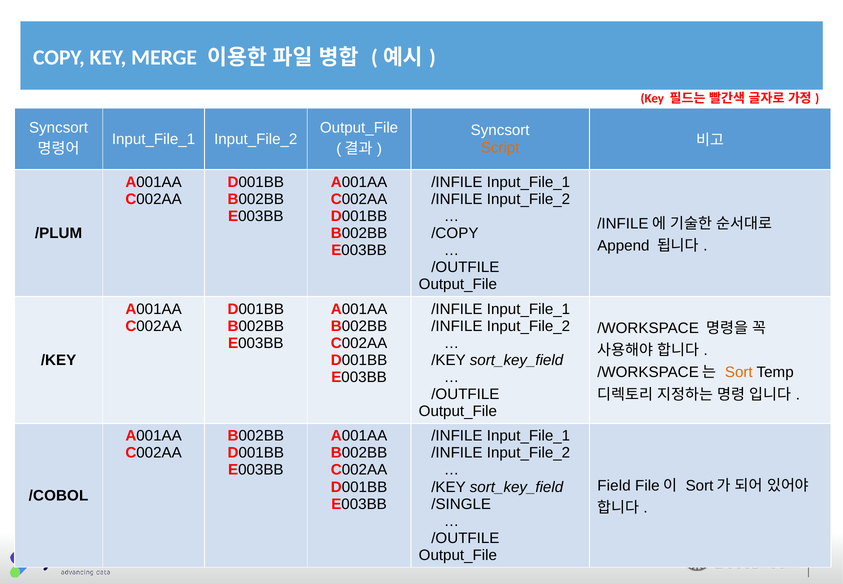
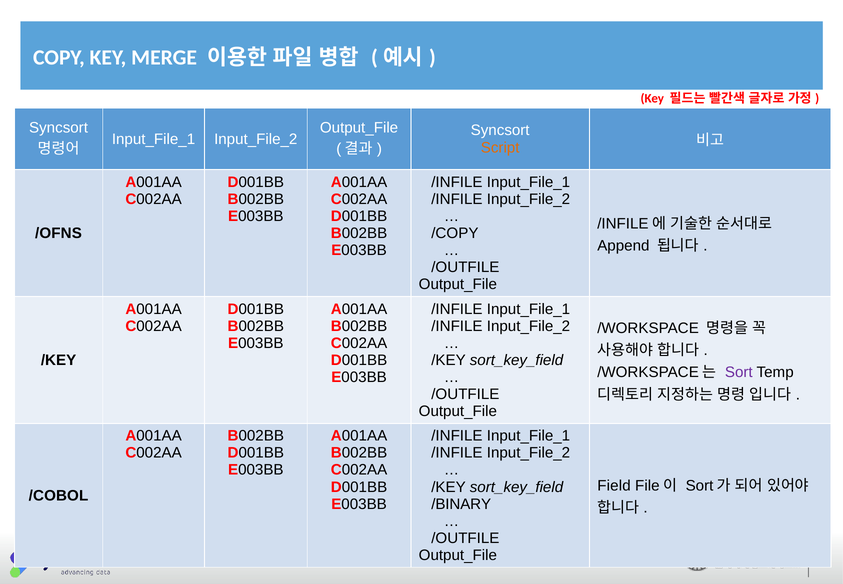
/PLUM: /PLUM -> /OFNS
Sort colour: orange -> purple
/SINGLE: /SINGLE -> /BINARY
